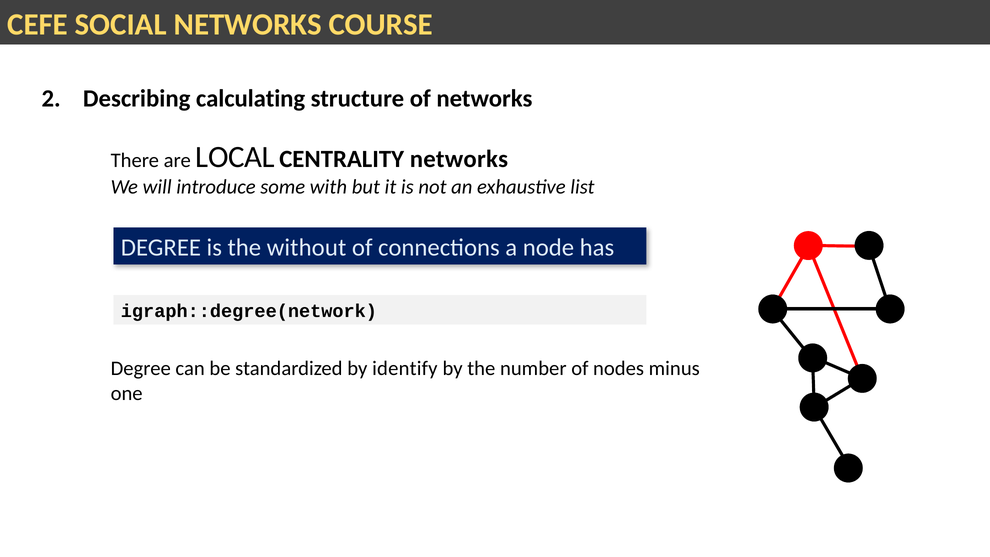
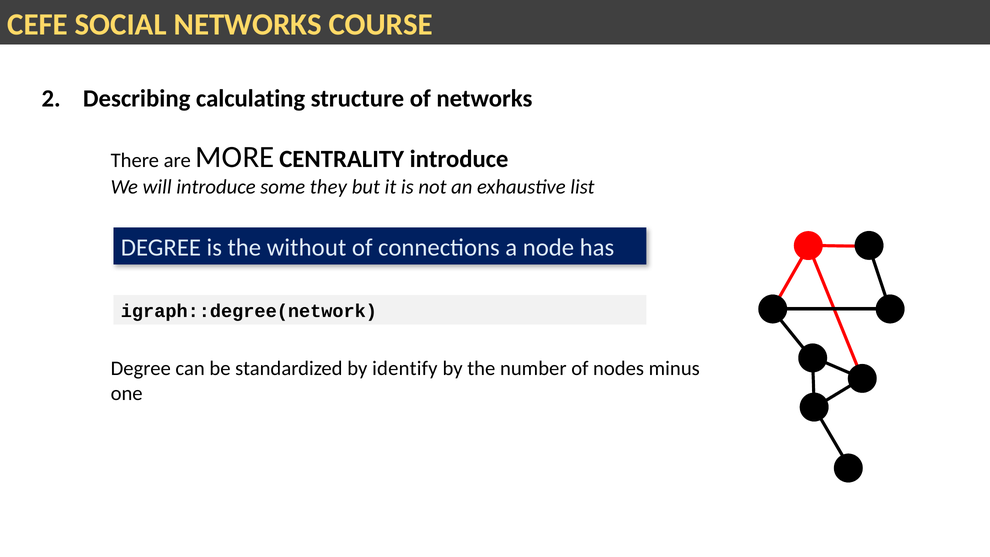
LOCAL: LOCAL -> MORE
CENTRALITY networks: networks -> introduce
with: with -> they
